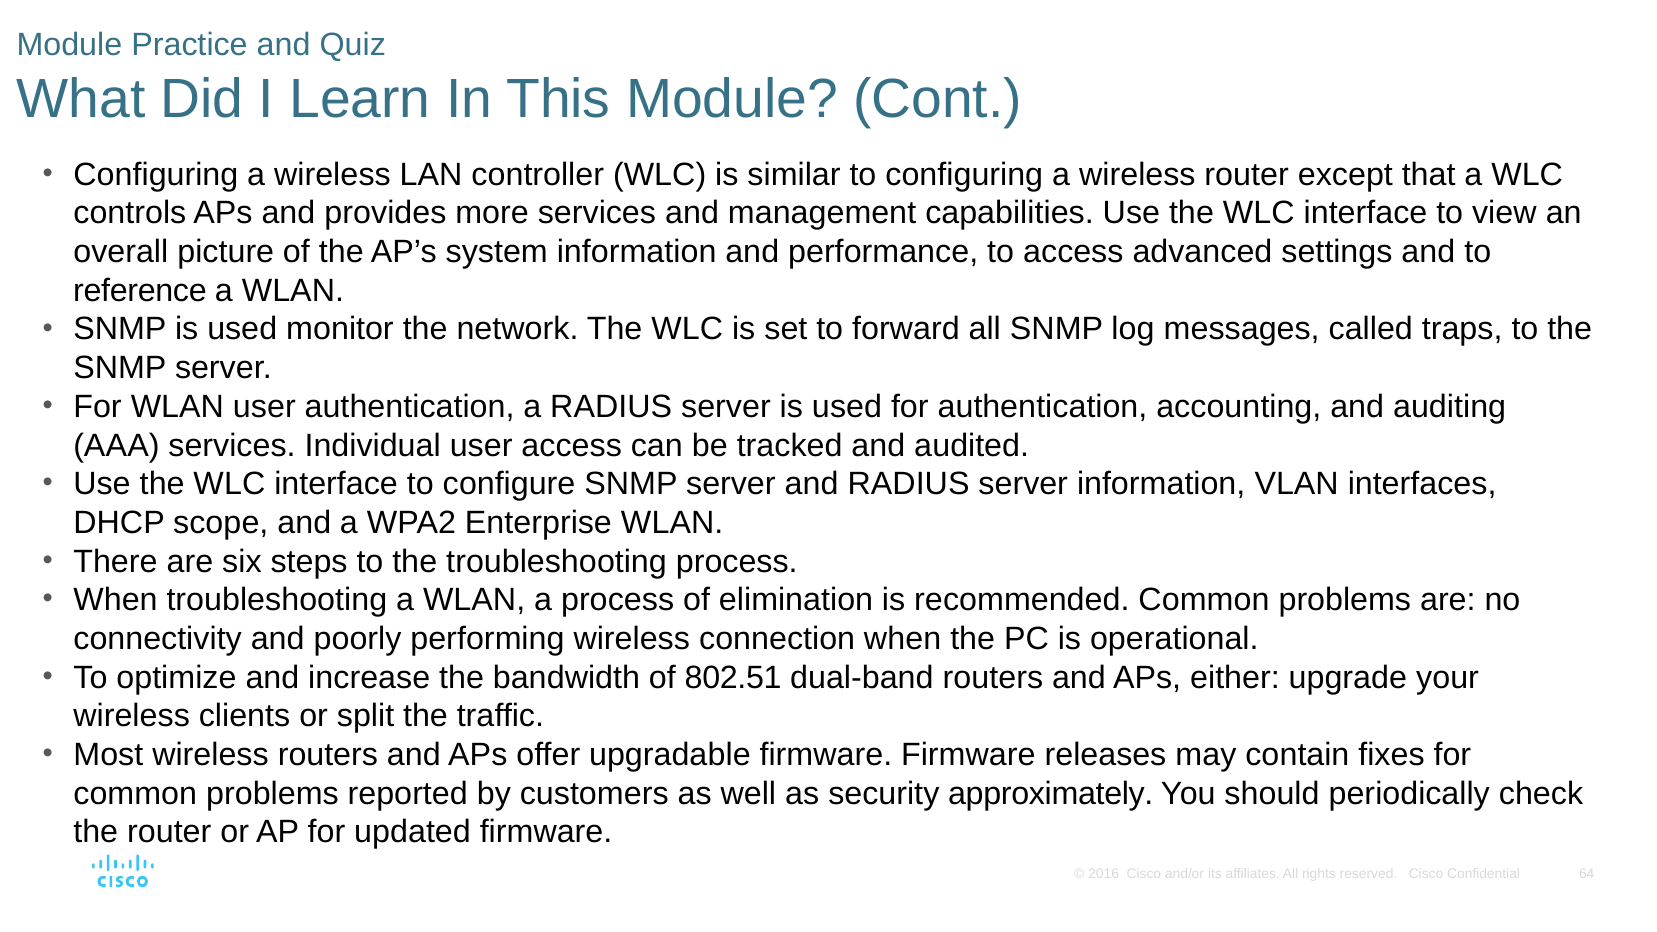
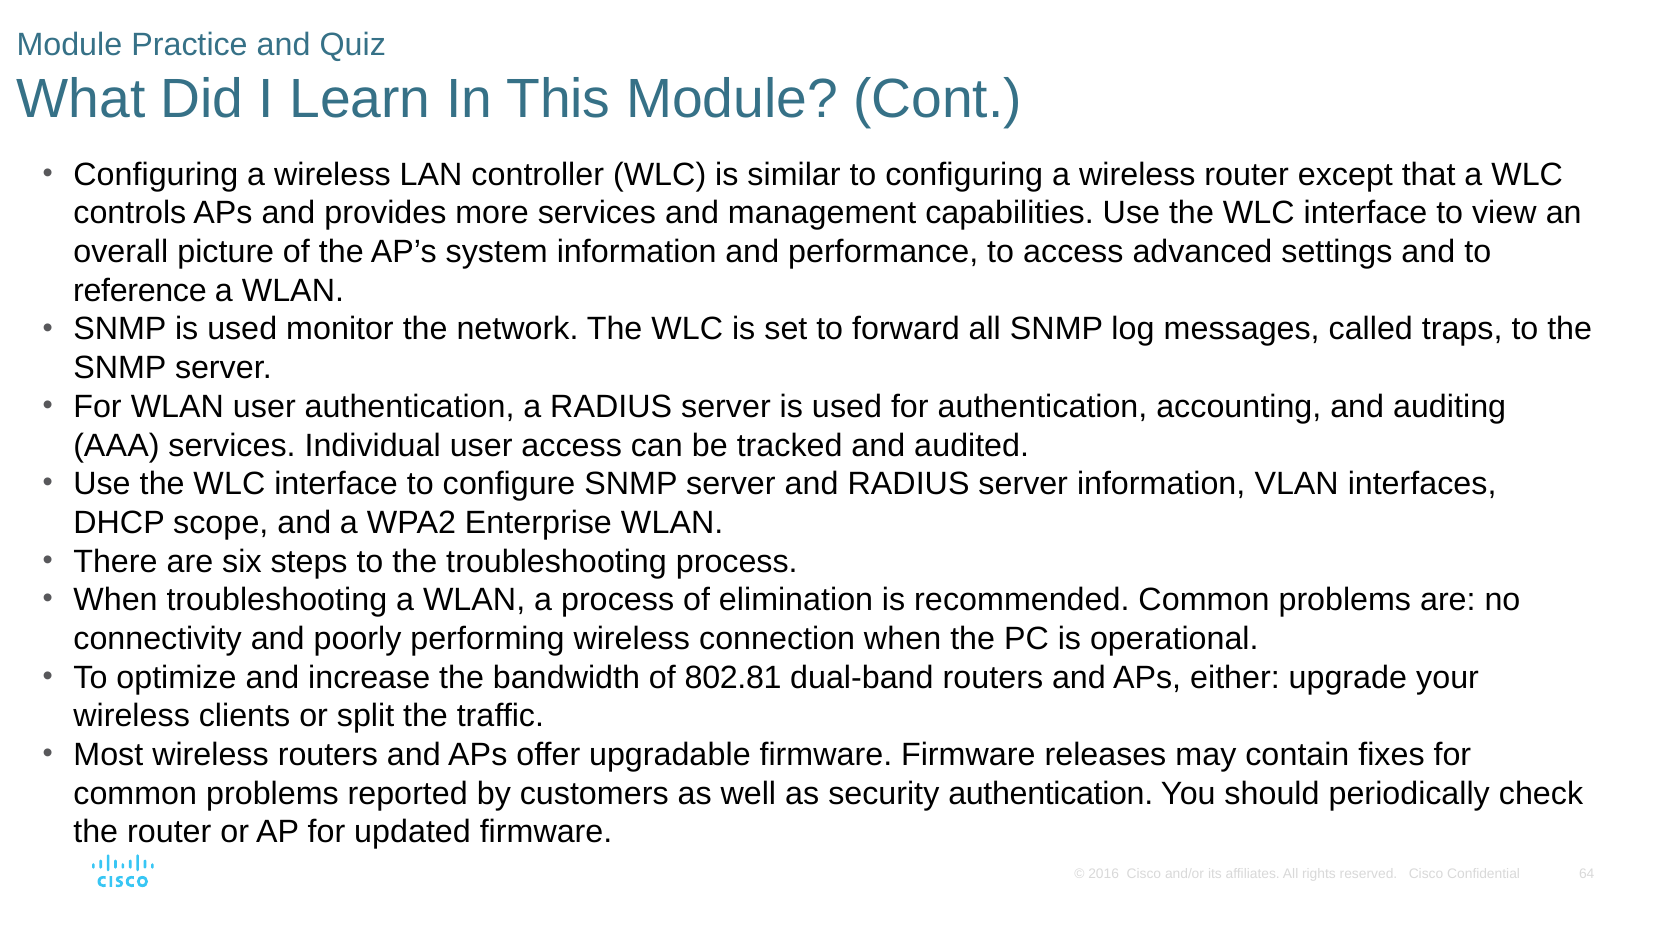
802.51: 802.51 -> 802.81
security approximately: approximately -> authentication
